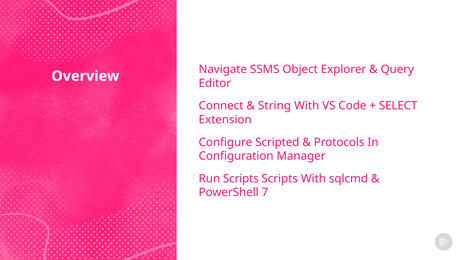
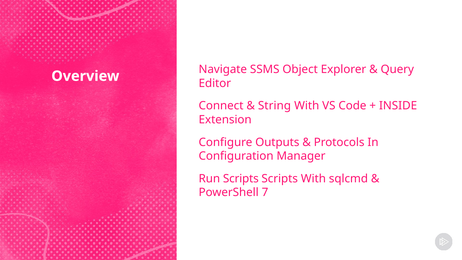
SELECT: SELECT -> INSIDE
Scripted: Scripted -> Outputs
